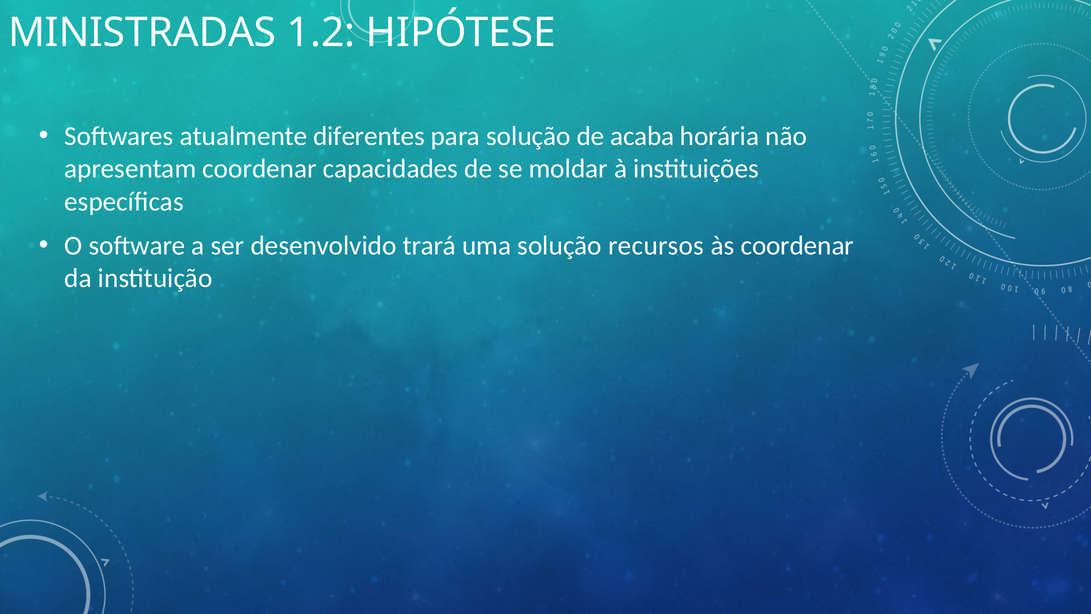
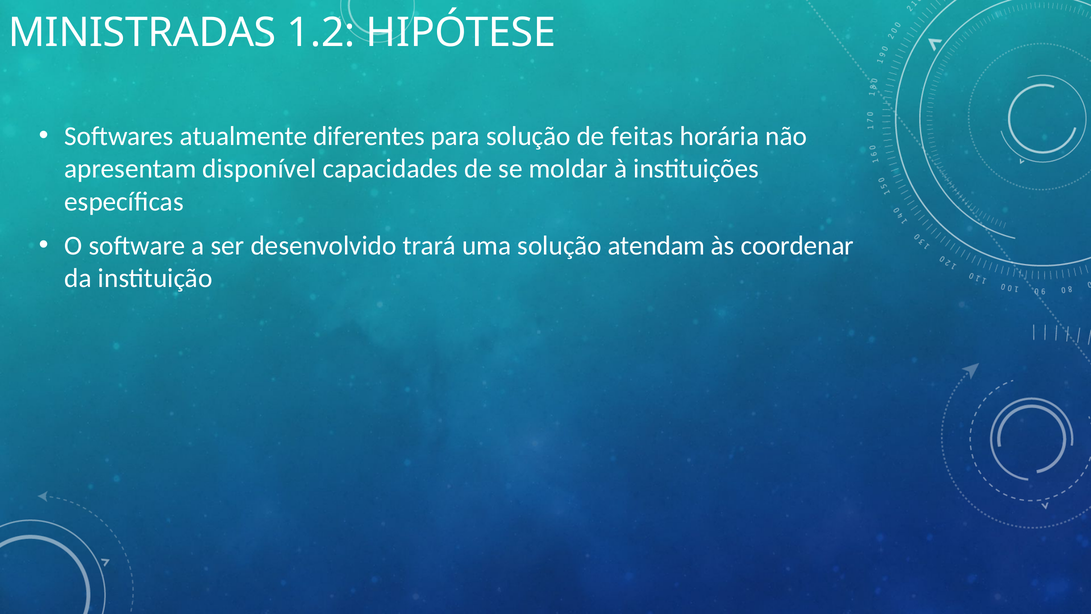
acaba: acaba -> feitas
apresentam coordenar: coordenar -> disponível
recursos: recursos -> atendam
